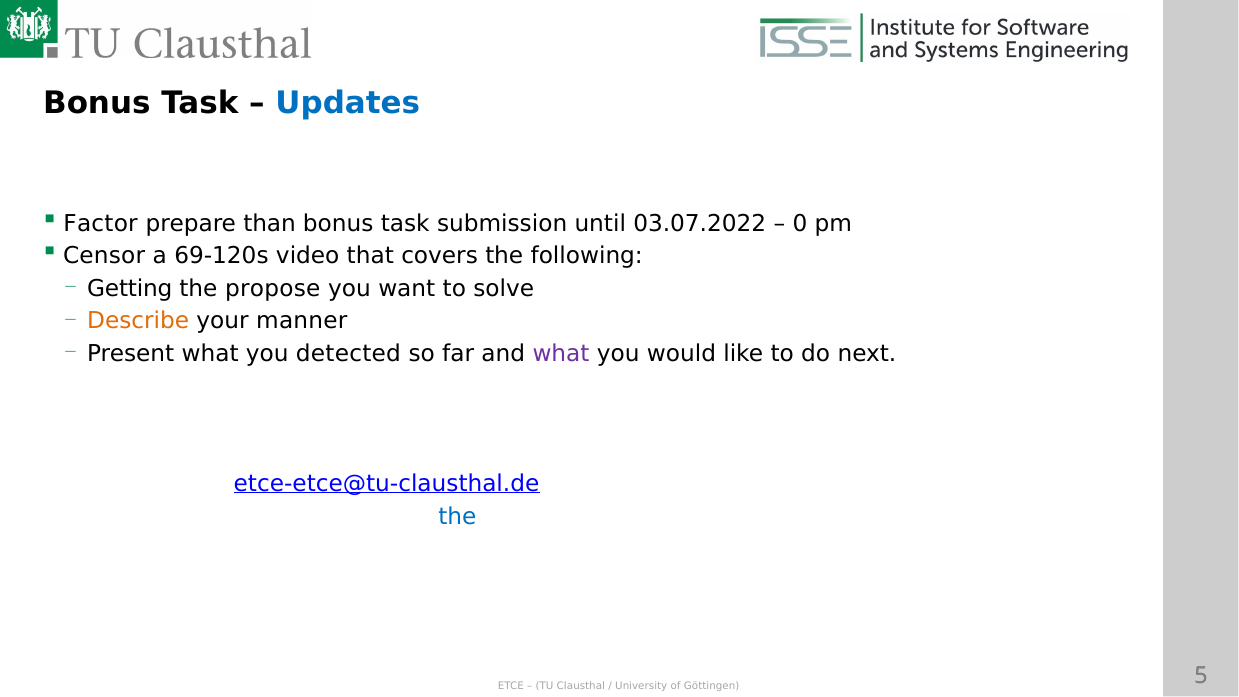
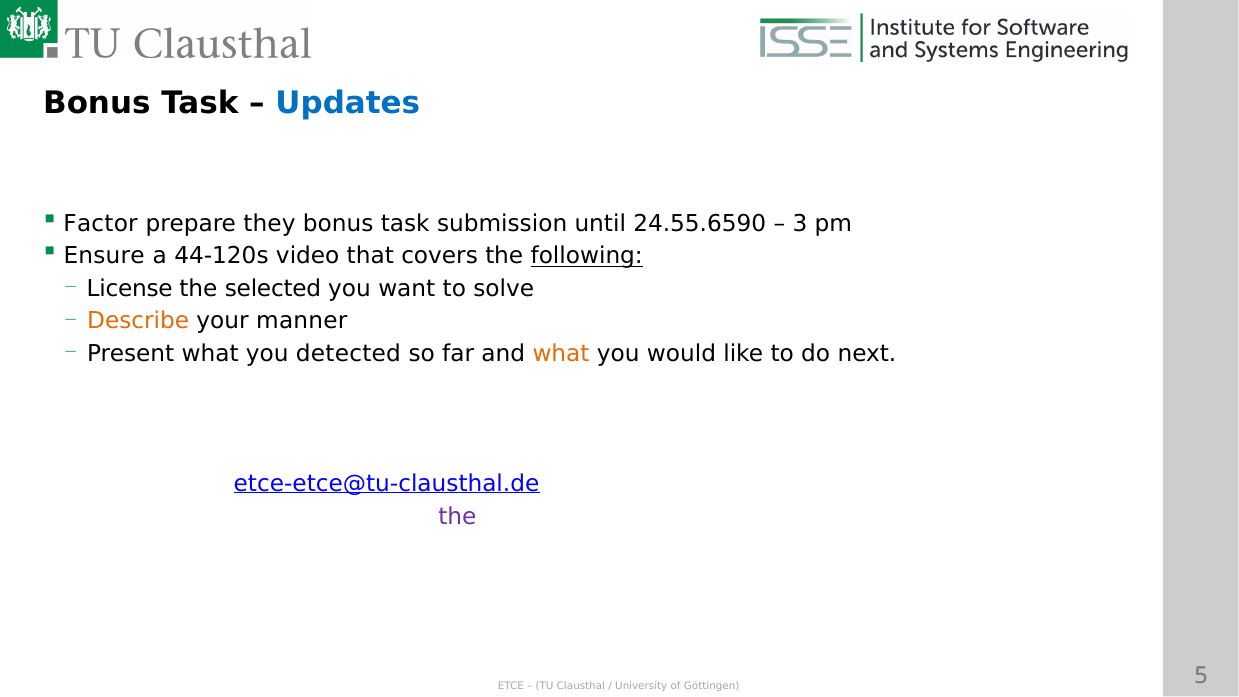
than: than -> they
03.07.2022: 03.07.2022 -> 24.55.6590
0: 0 -> 3
Censor: Censor -> Ensure
69-120s: 69-120s -> 44-120s
following underline: none -> present
Getting: Getting -> License
propose: propose -> selected
what at (561, 354) colour: purple -> orange
the at (457, 516) colour: blue -> purple
